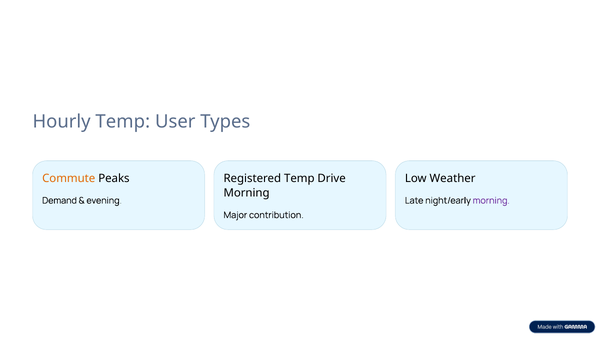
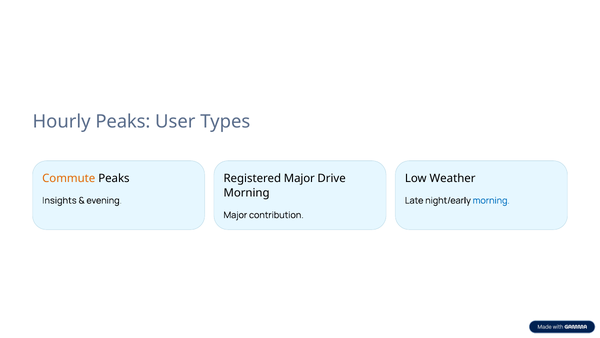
Hourly Temp: Temp -> Peaks
Registered Temp: Temp -> Major
Demand: Demand -> Insights
morning at (491, 200) colour: purple -> blue
